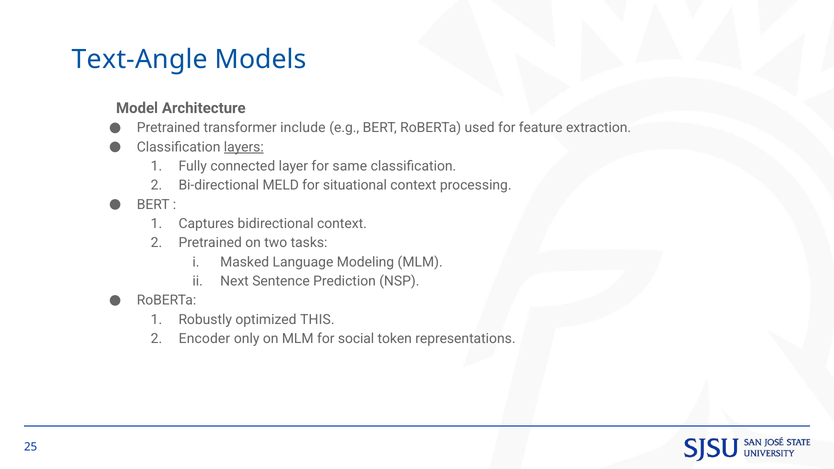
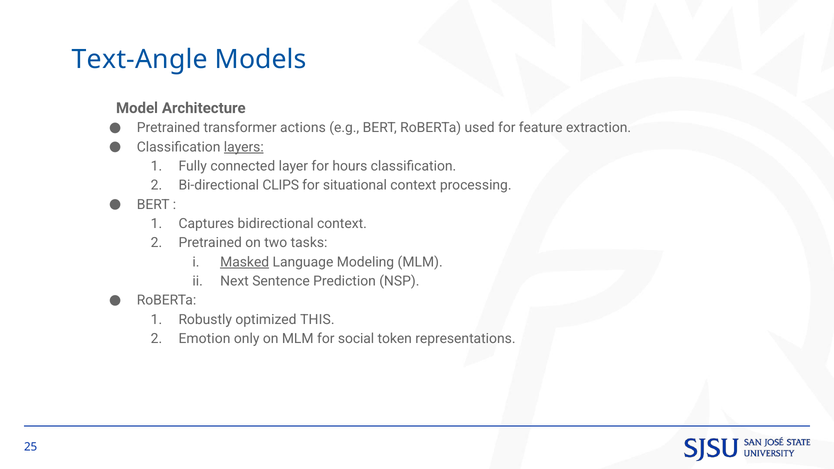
include: include -> actions
same: same -> hours
MELD: MELD -> CLIPS
Masked underline: none -> present
Encoder: Encoder -> Emotion
